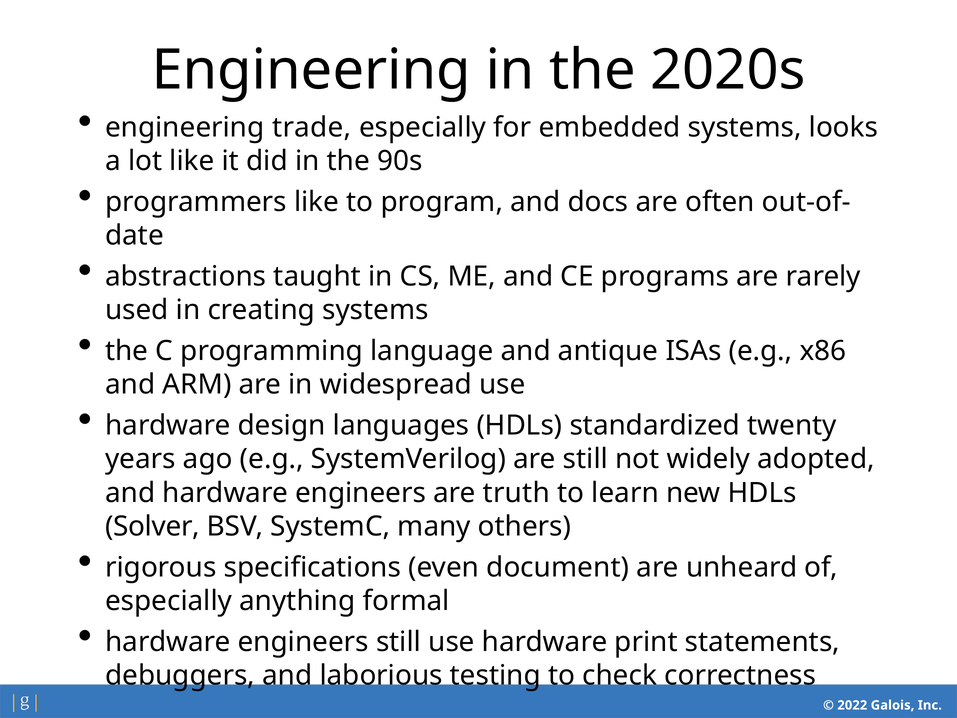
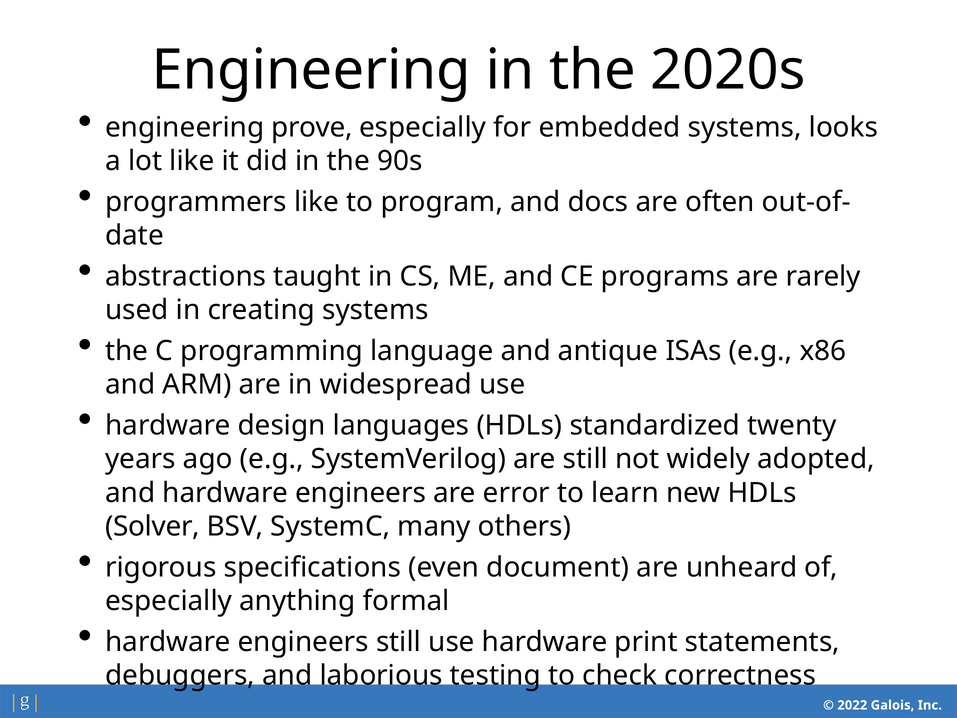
trade: trade -> prove
truth: truth -> error
